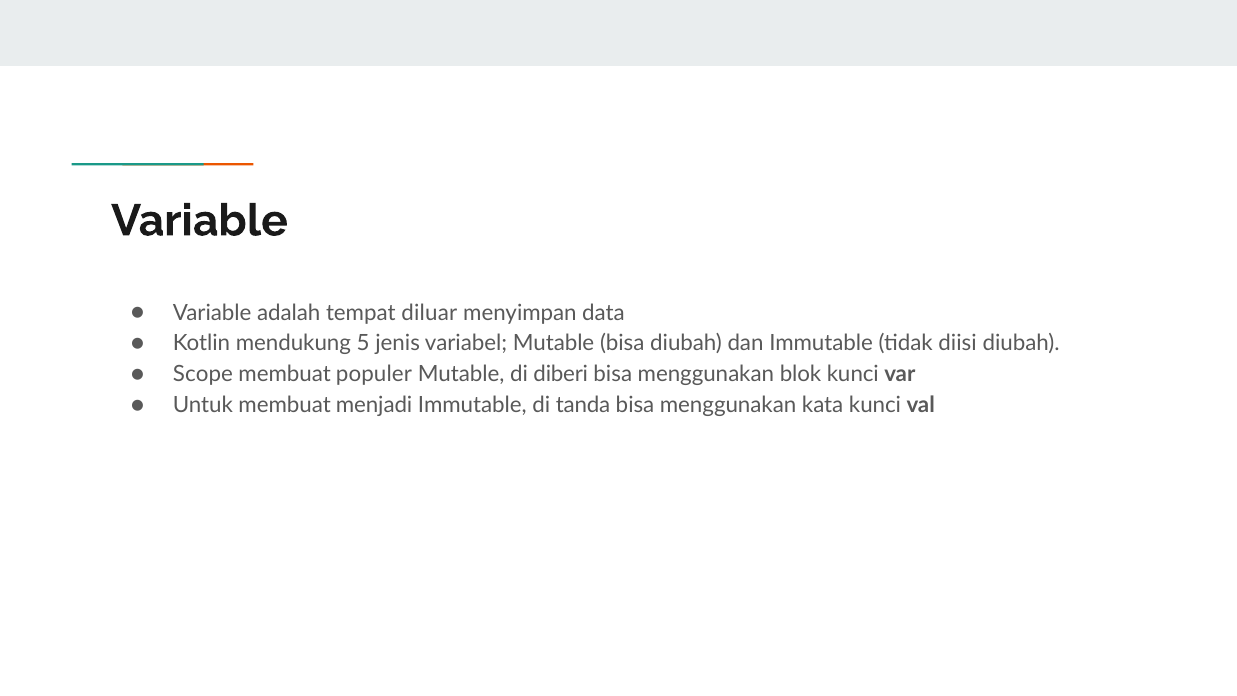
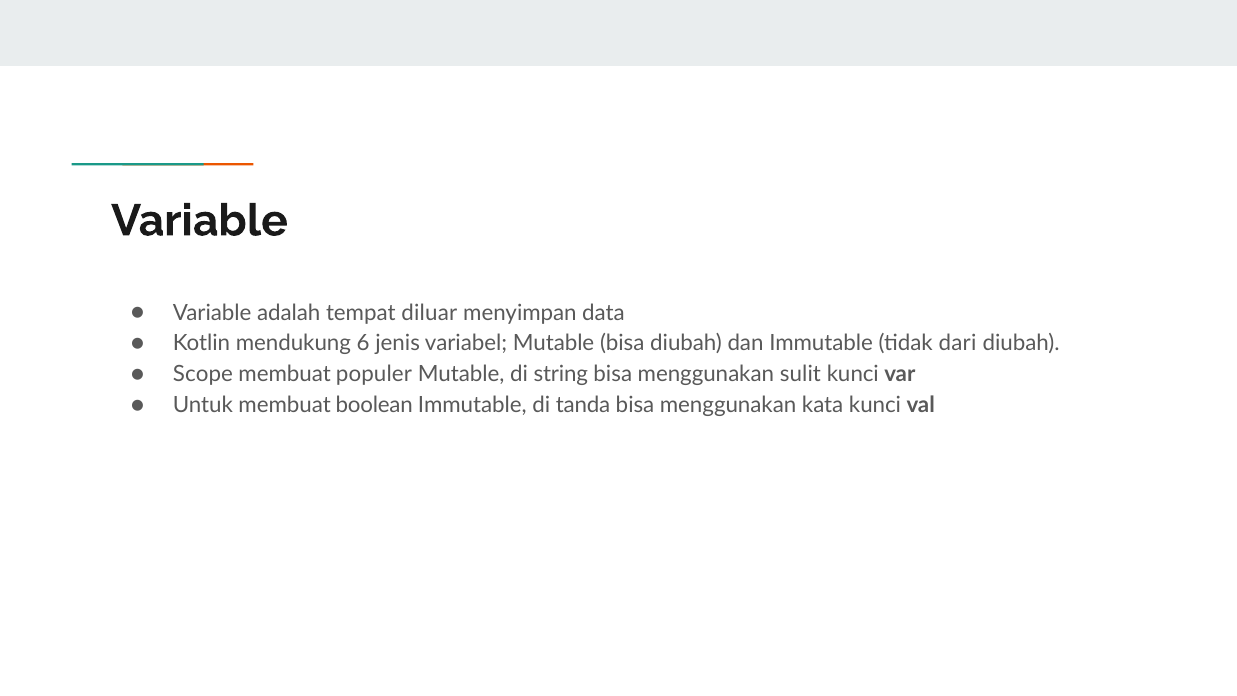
5: 5 -> 6
diisi: diisi -> dari
diberi: diberi -> string
blok: blok -> sulit
menjadi: menjadi -> boolean
